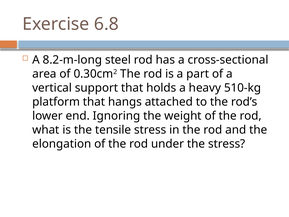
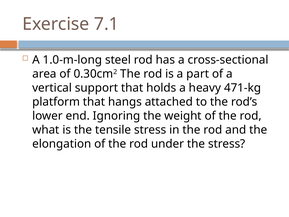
6.8: 6.8 -> 7.1
8.2-m-long: 8.2-m-long -> 1.0-m-long
510-kg: 510-kg -> 471-kg
